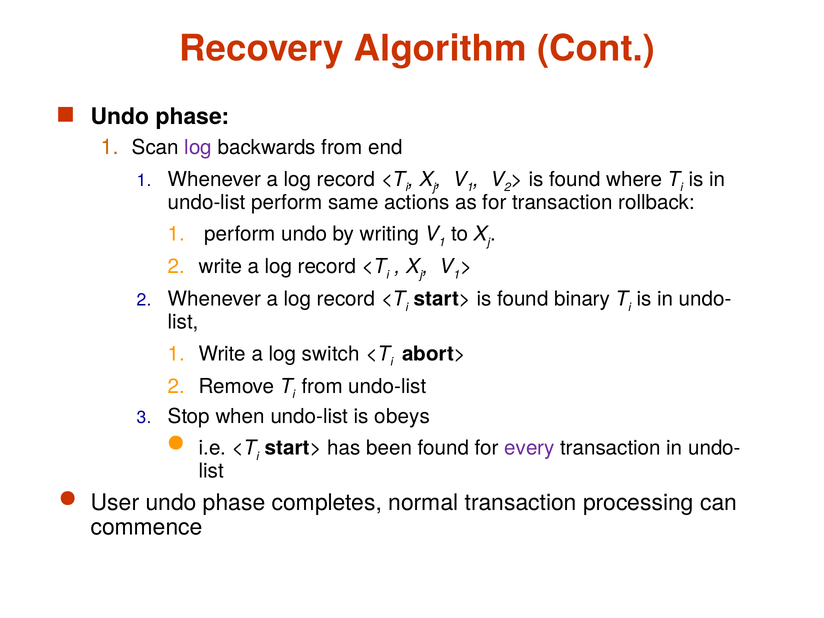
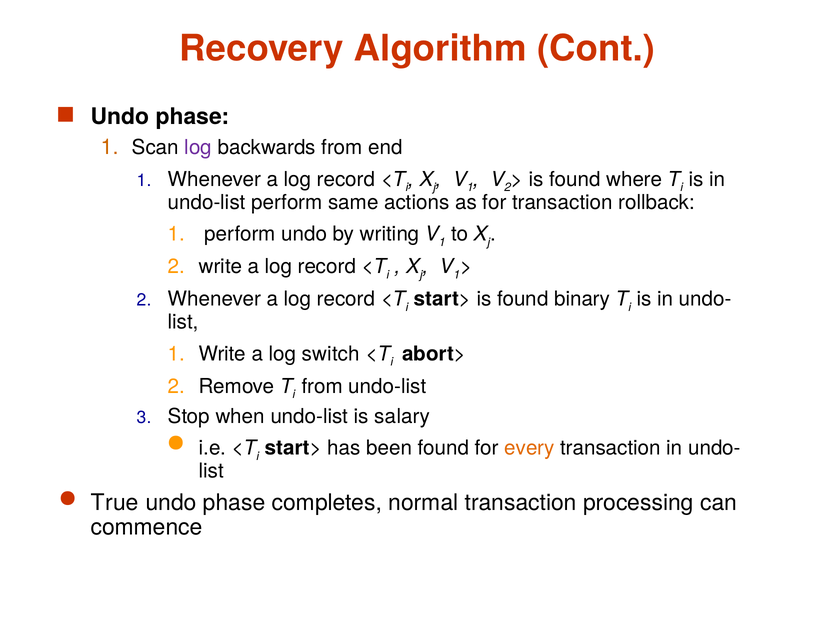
obeys: obeys -> salary
every colour: purple -> orange
User: User -> True
